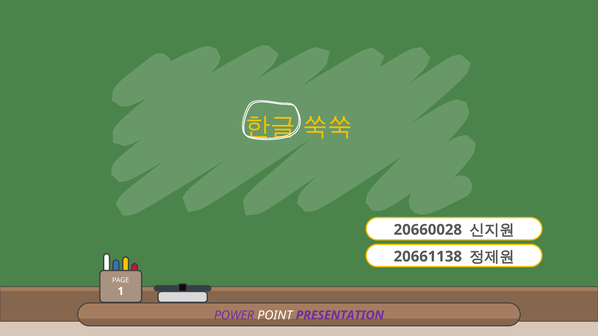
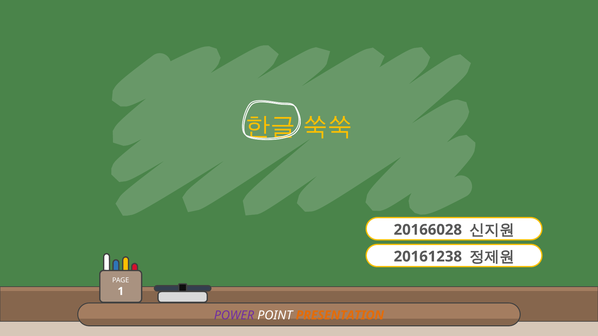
20660028: 20660028 -> 20166028
20661138: 20661138 -> 20161238
PRESENTATION colour: purple -> orange
